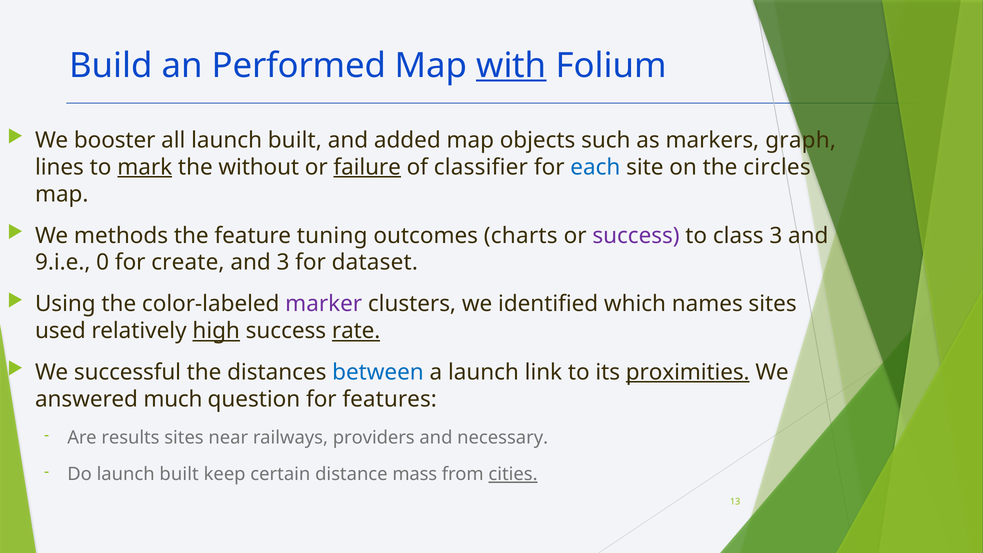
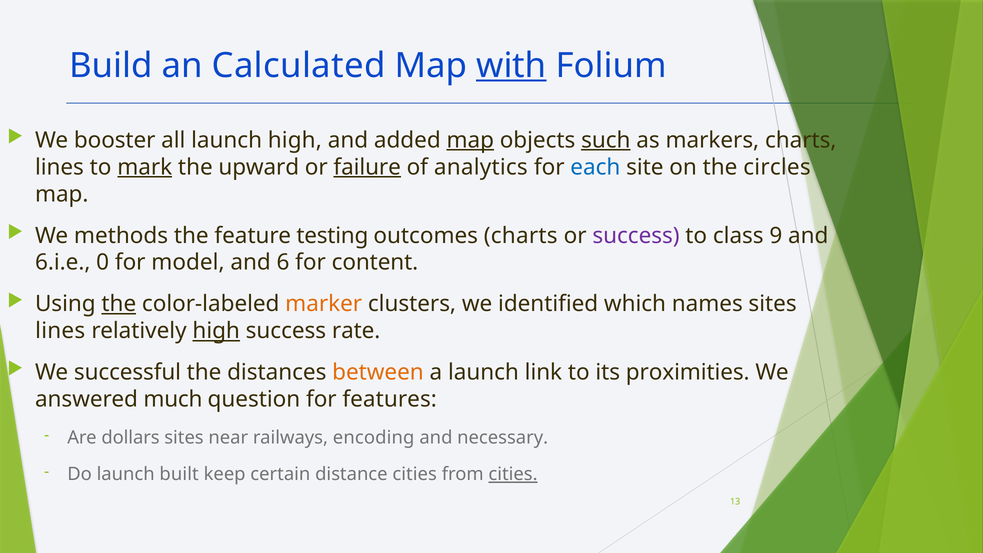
Performed: Performed -> Calculated
all launch built: built -> high
map at (470, 140) underline: none -> present
such underline: none -> present
markers graph: graph -> charts
without: without -> upward
classifier: classifier -> analytics
tuning: tuning -> testing
class 3: 3 -> 9
9.i.e: 9.i.e -> 6.i.e
create: create -> model
and 3: 3 -> 6
dataset: dataset -> content
the at (119, 304) underline: none -> present
marker colour: purple -> orange
used at (60, 331): used -> lines
rate underline: present -> none
between colour: blue -> orange
proximities underline: present -> none
results: results -> dollars
providers: providers -> encoding
distance mass: mass -> cities
